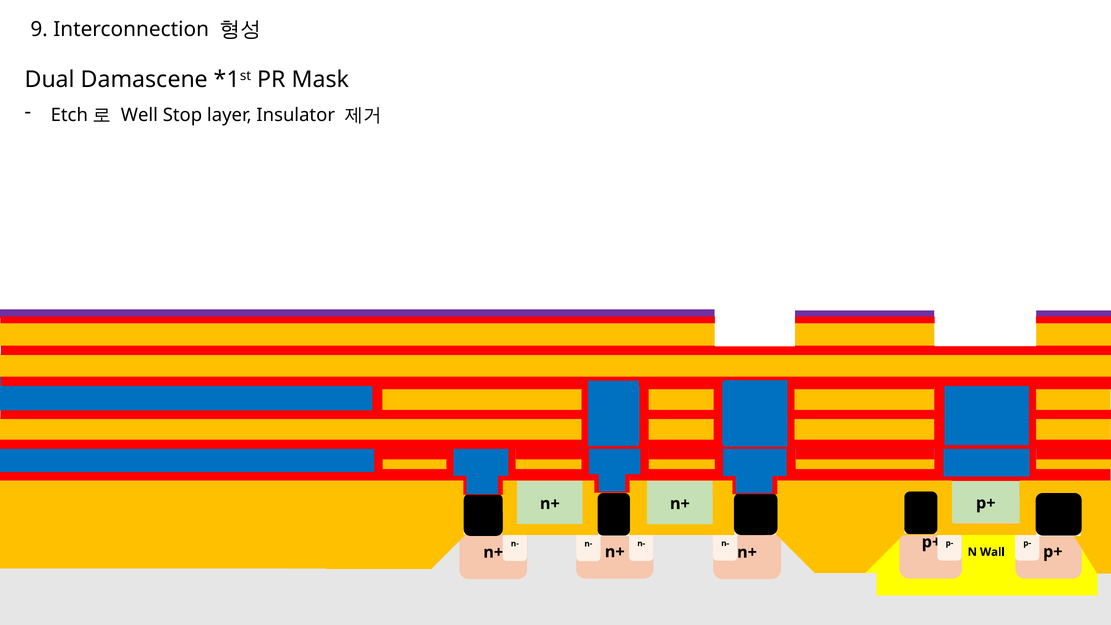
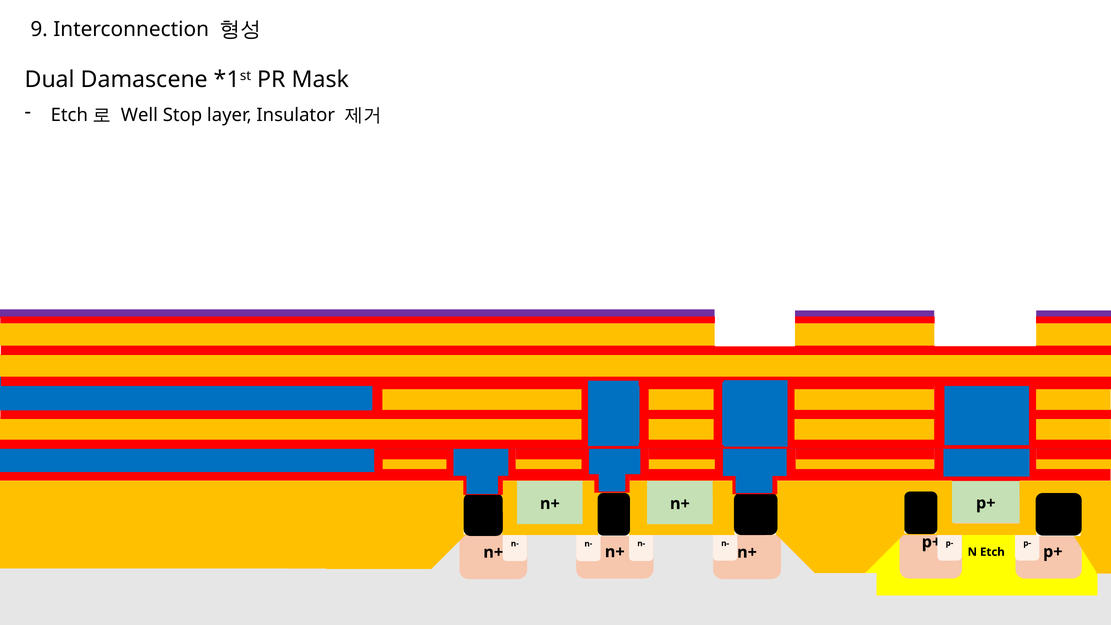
Wall: Wall -> Etch
